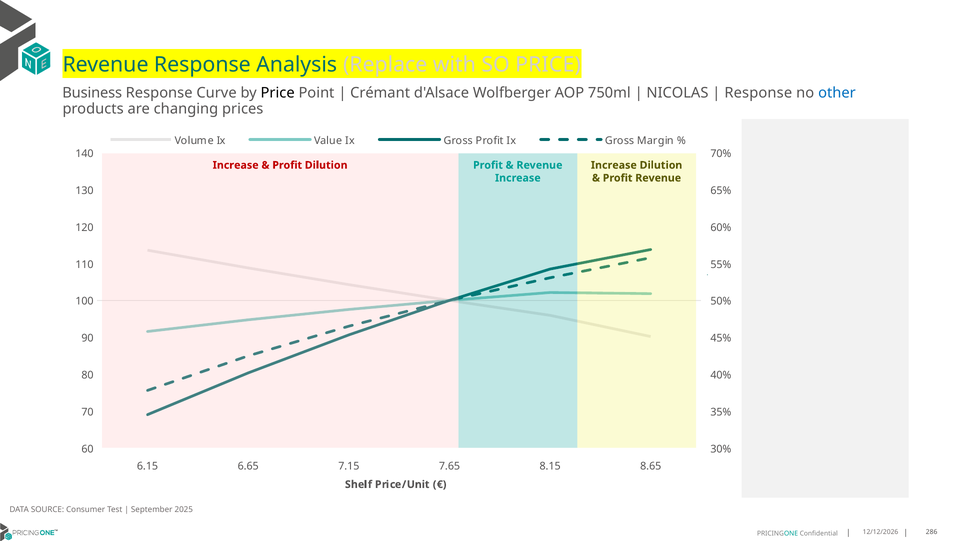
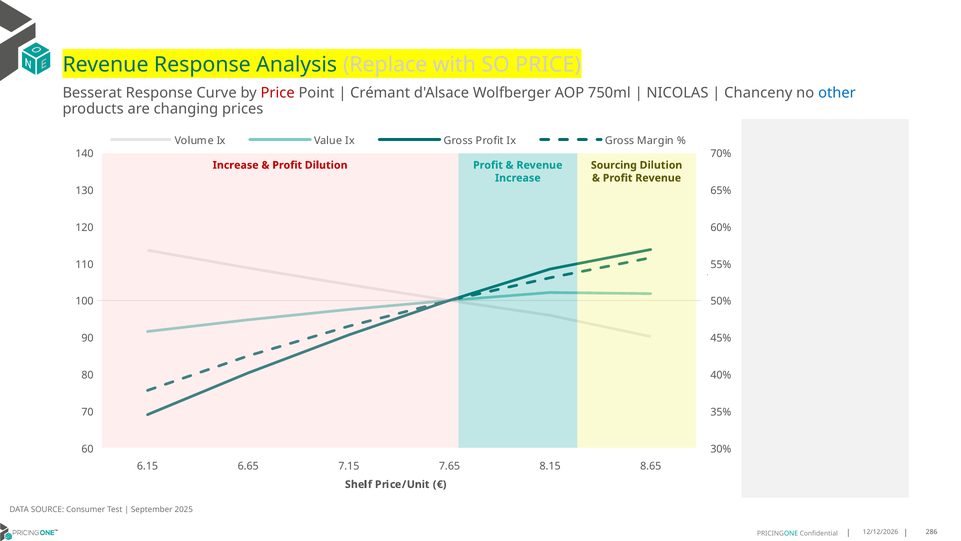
Business: Business -> Besserat
Price at (278, 93) colour: black -> red
Response at (758, 93): Response -> Chanceny
Increase at (614, 165): Increase -> Sourcing
